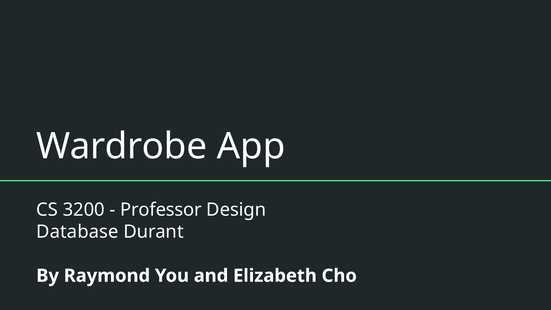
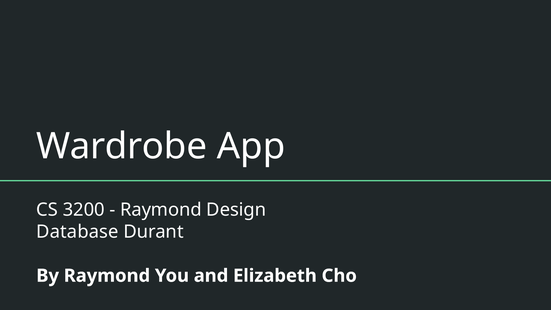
Professor at (161, 210): Professor -> Raymond
